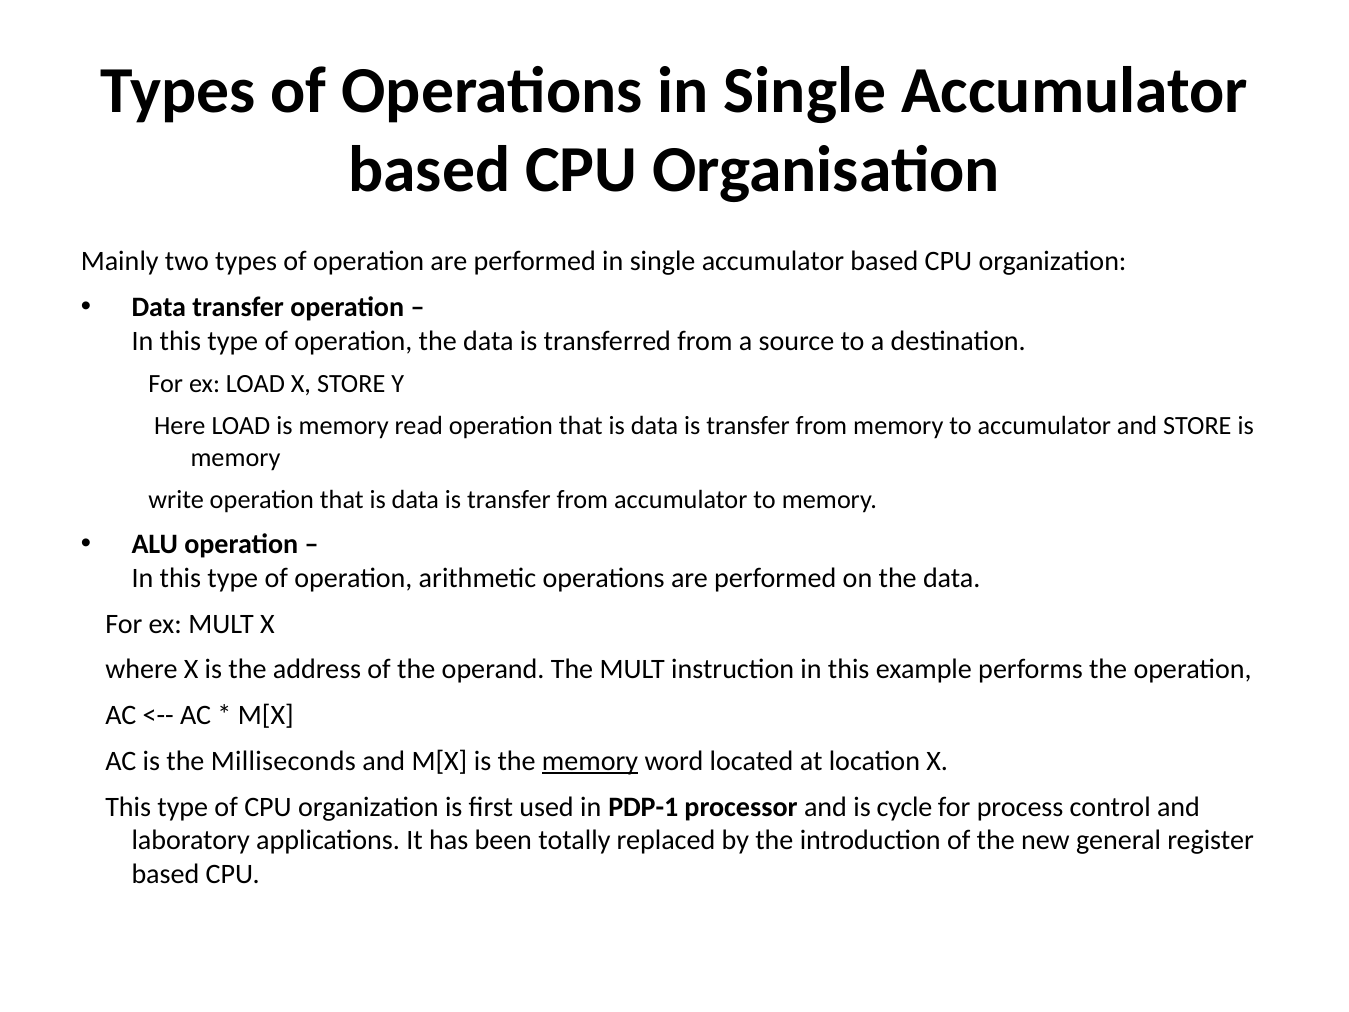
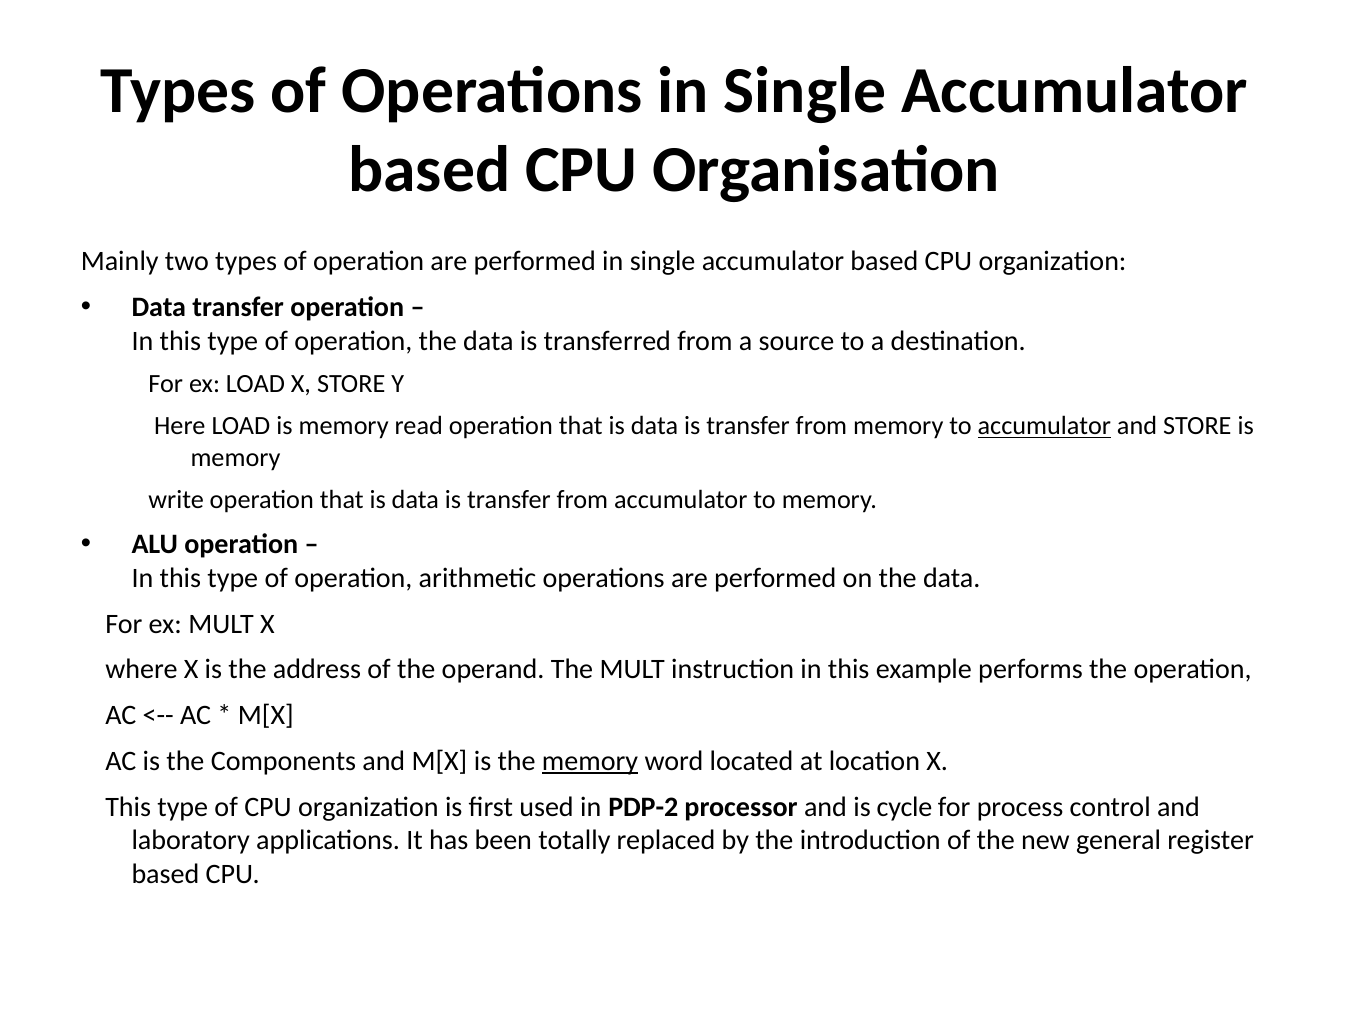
accumulator at (1044, 426) underline: none -> present
Milliseconds: Milliseconds -> Components
PDP-1: PDP-1 -> PDP-2
